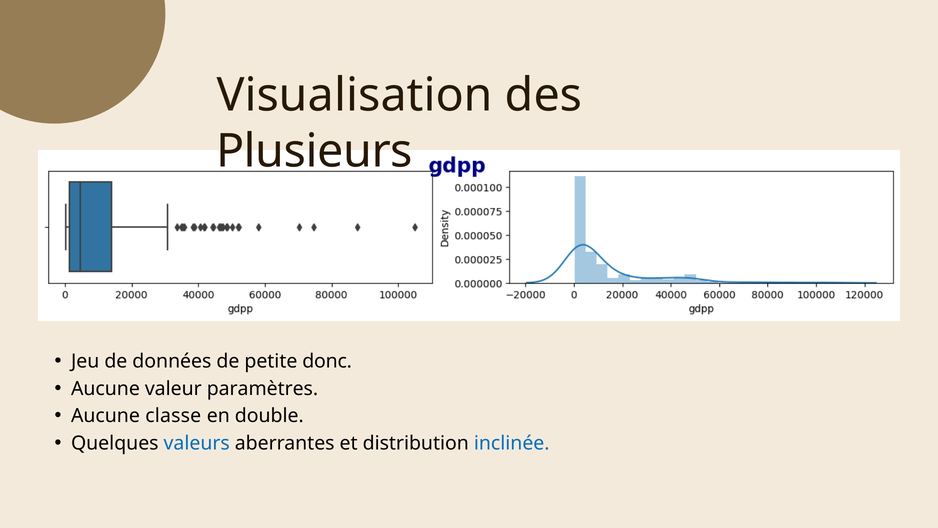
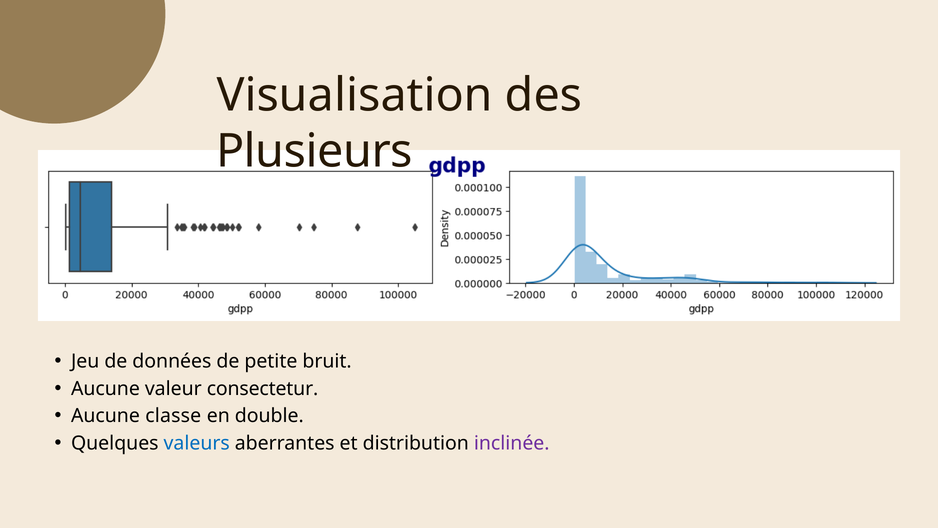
donc: donc -> bruit
paramètres: paramètres -> consectetur
inclinée colour: blue -> purple
